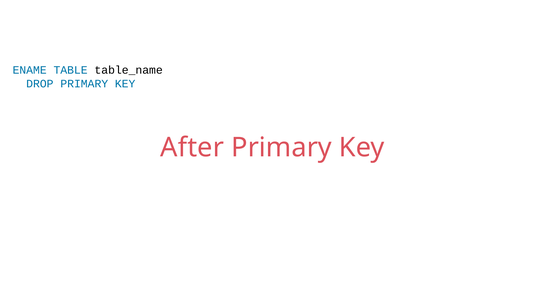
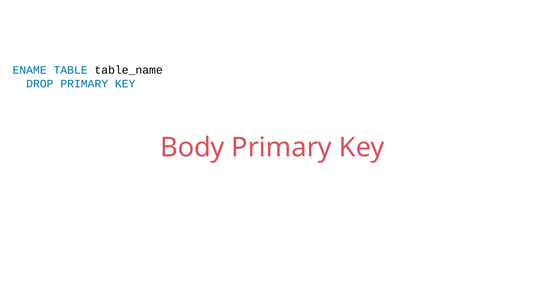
After: After -> Body
